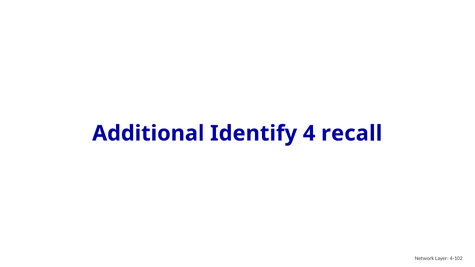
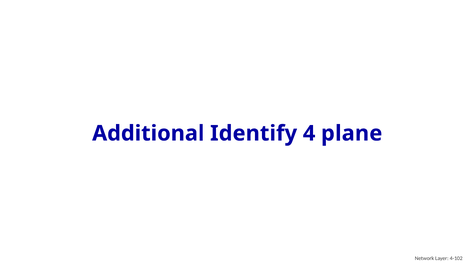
recall: recall -> plane
